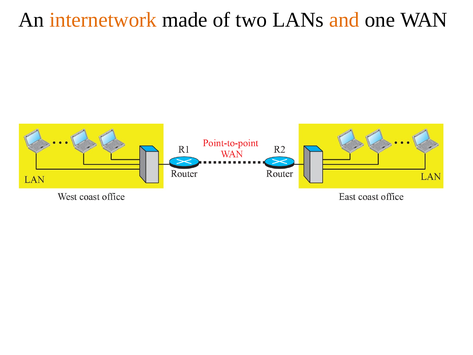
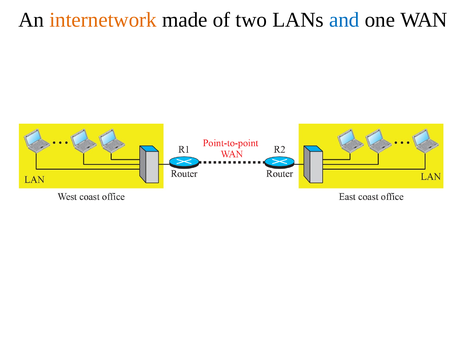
and colour: orange -> blue
